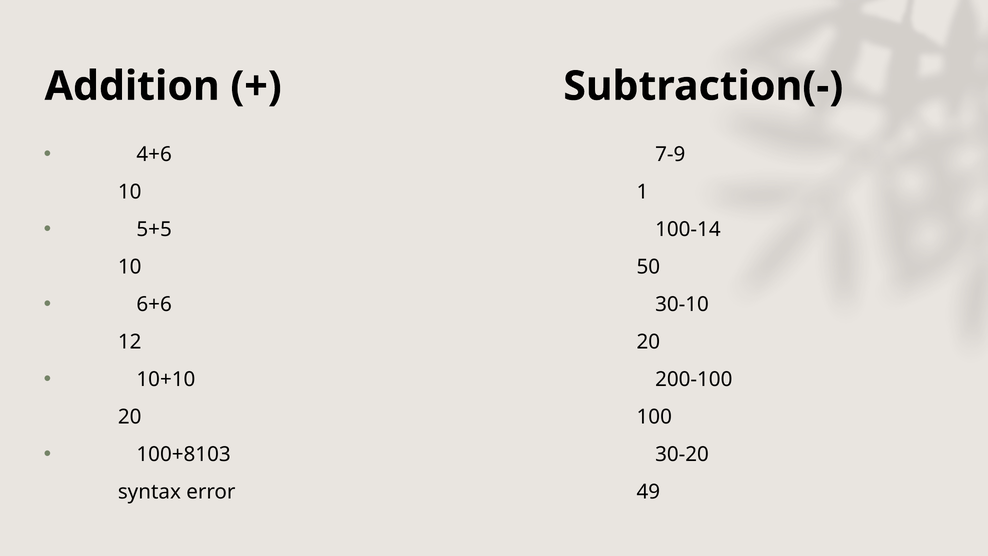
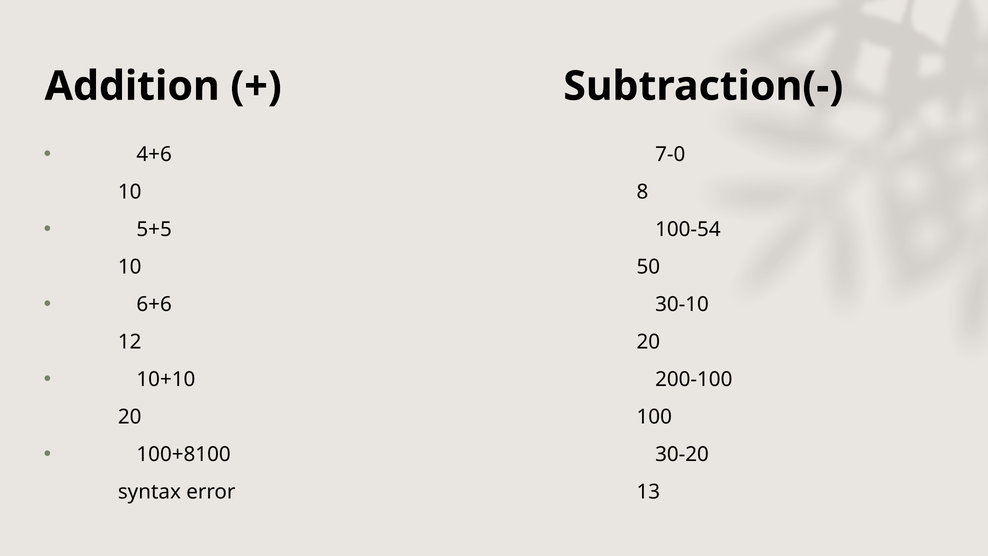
7-9: 7-9 -> 7-0
1: 1 -> 8
100-14: 100-14 -> 100-54
100+8103: 100+8103 -> 100+8100
49: 49 -> 13
